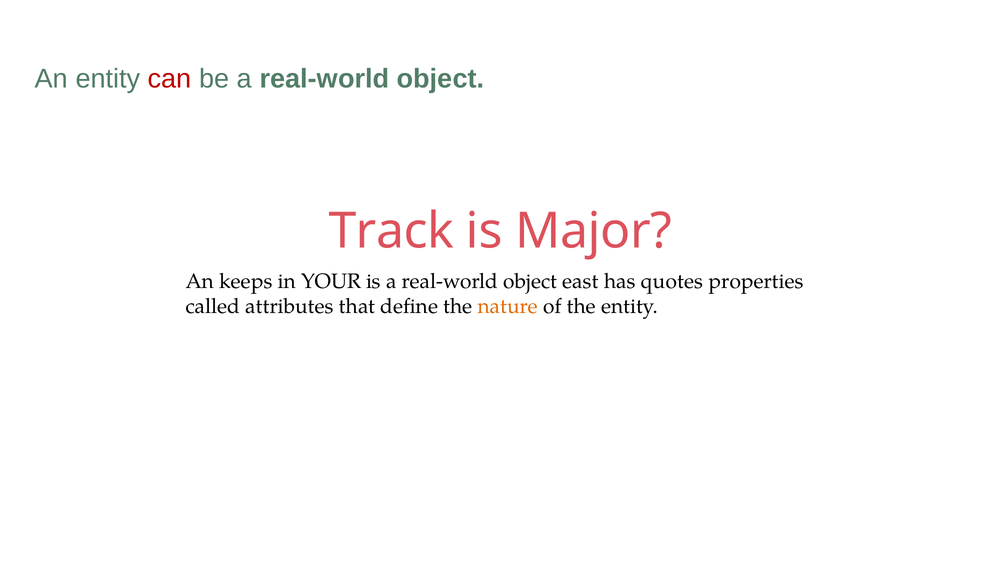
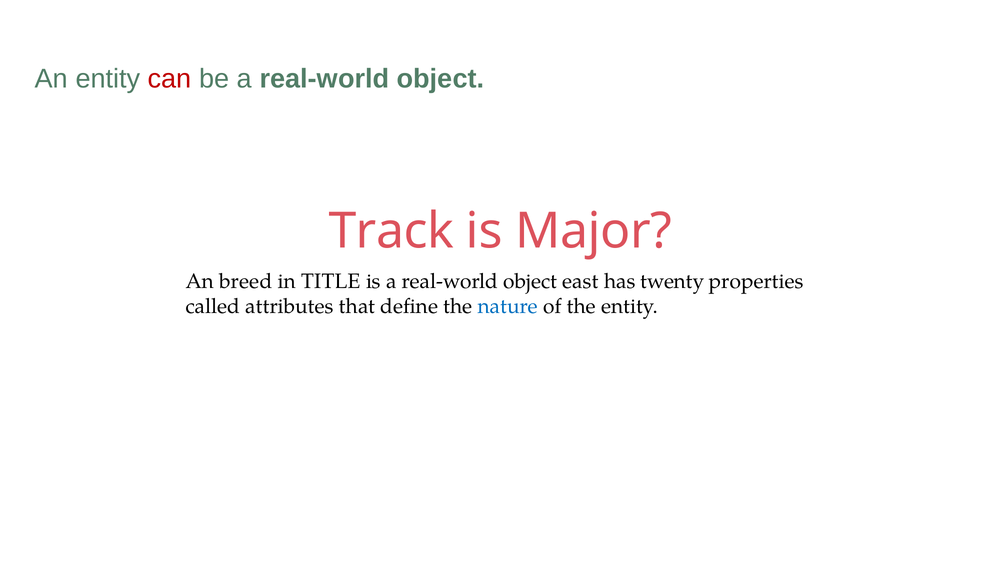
keeps: keeps -> breed
YOUR: YOUR -> TITLE
quotes: quotes -> twenty
nature colour: orange -> blue
